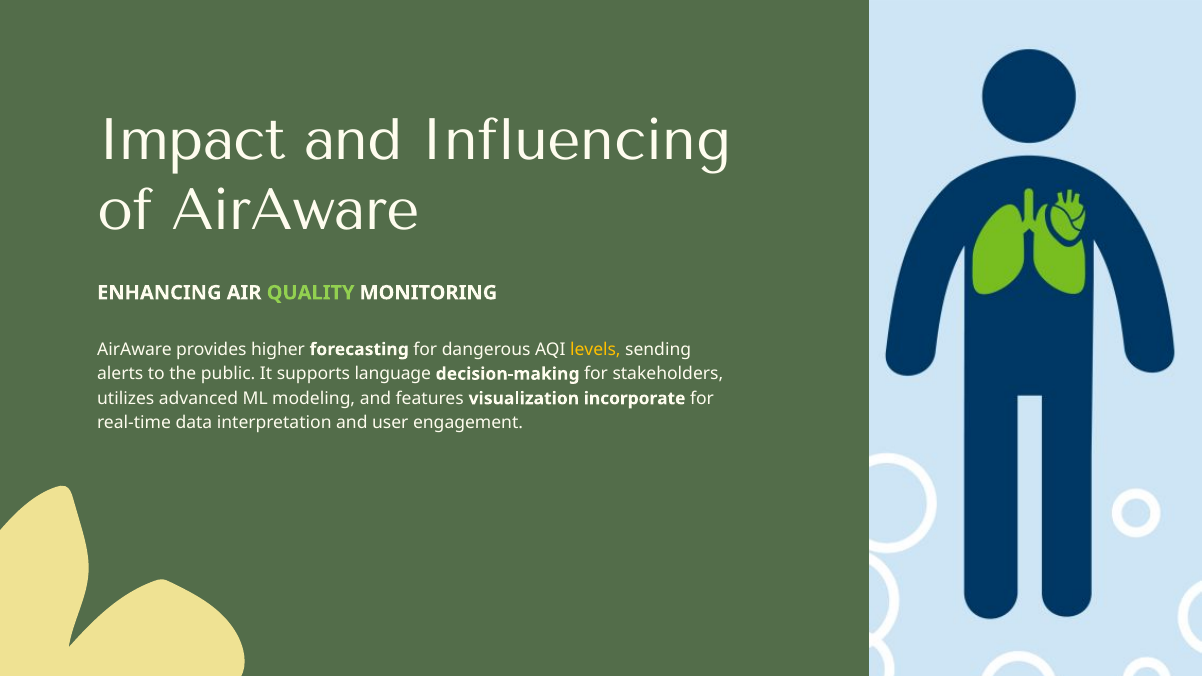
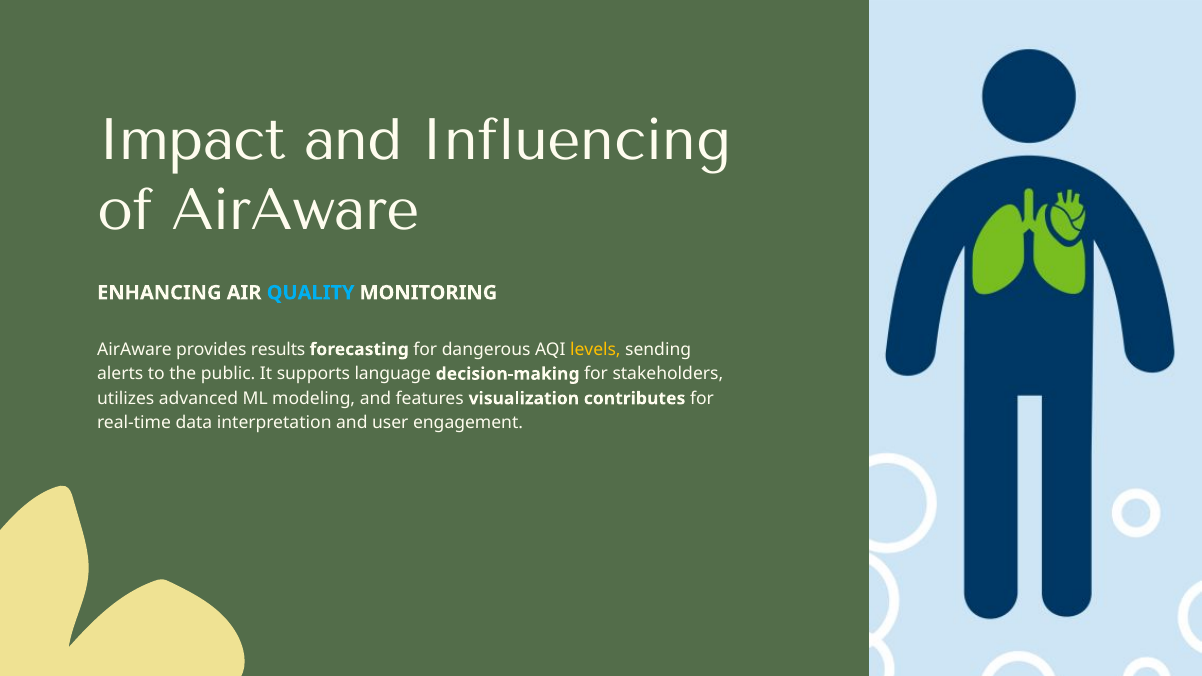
QUALITY colour: light green -> light blue
higher: higher -> results
incorporate: incorporate -> contributes
